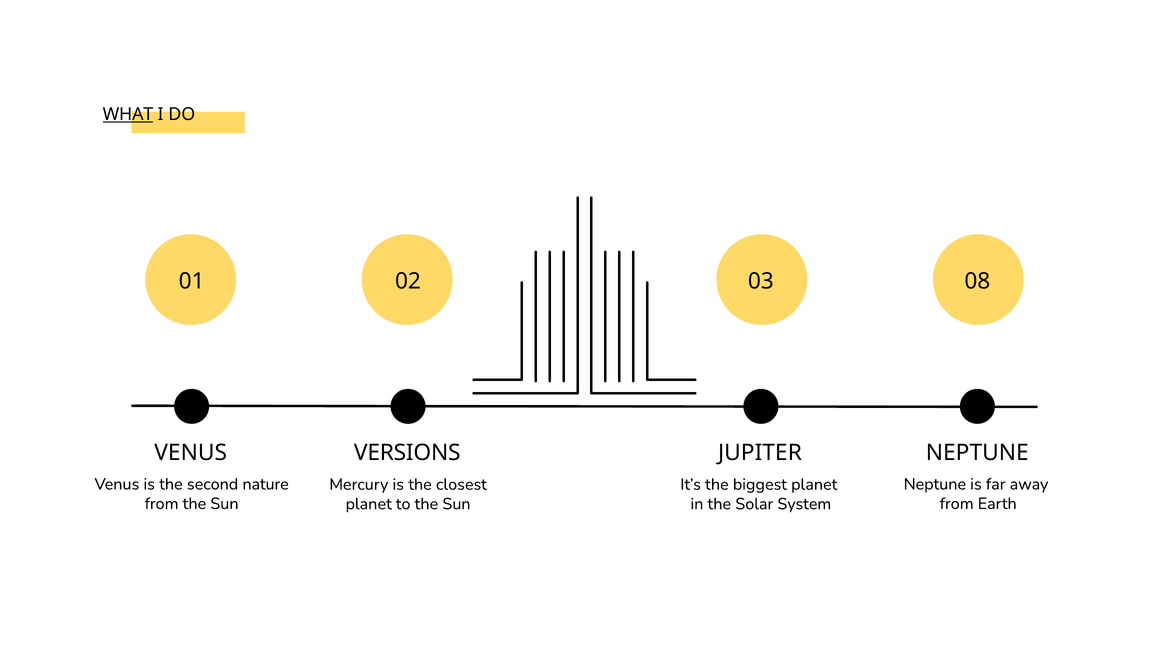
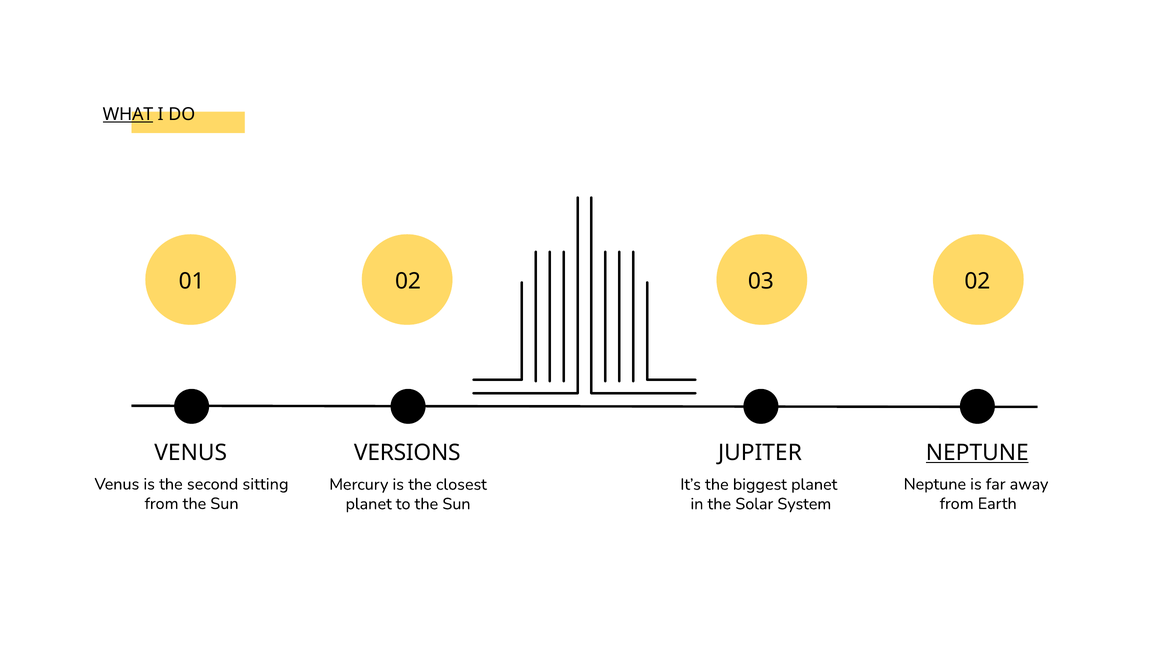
03 08: 08 -> 02
NEPTUNE at (977, 453) underline: none -> present
nature: nature -> sitting
